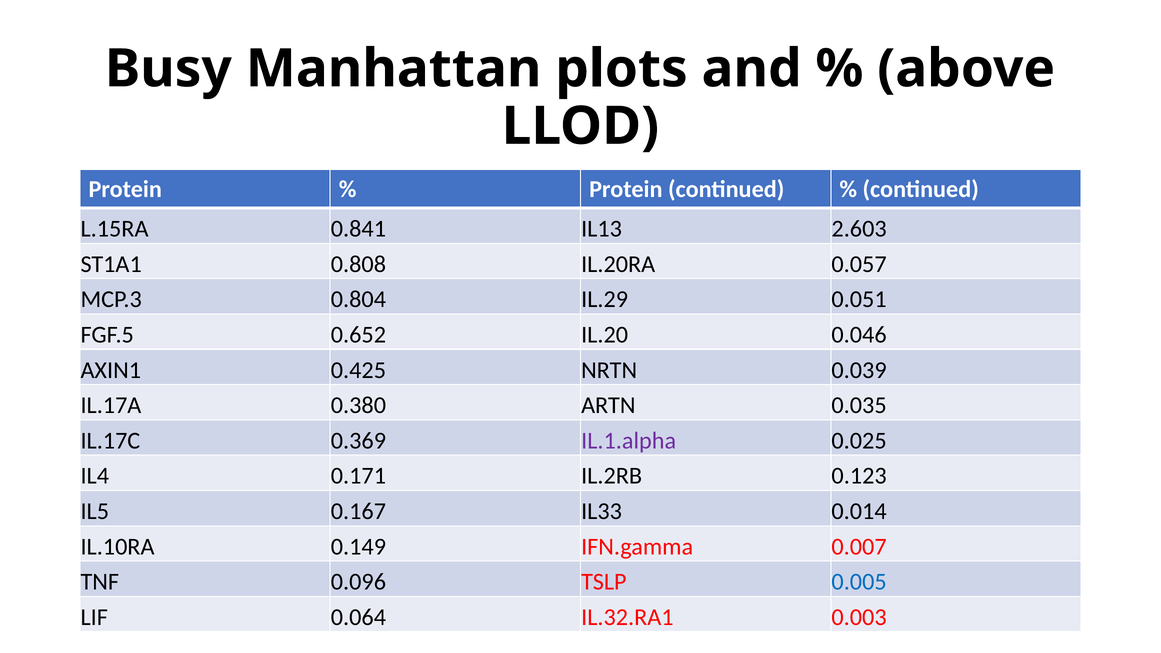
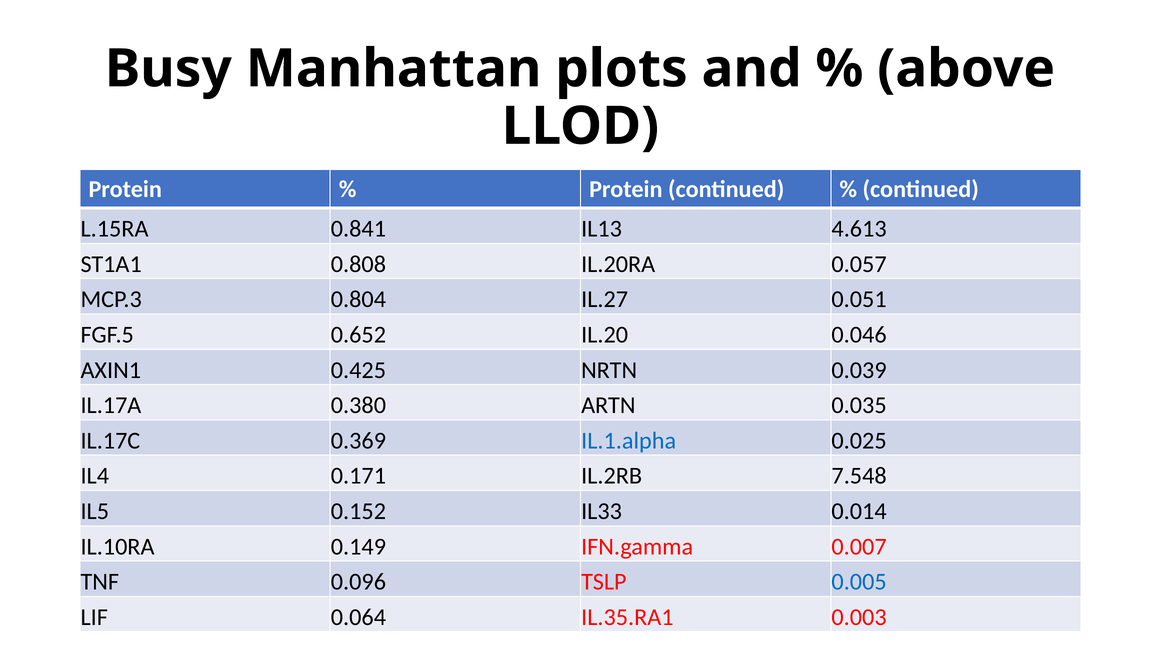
2.603: 2.603 -> 4.613
IL.29: IL.29 -> IL.27
IL.1.alpha colour: purple -> blue
0.123: 0.123 -> 7.548
0.167: 0.167 -> 0.152
IL.32.RA1: IL.32.RA1 -> IL.35.RA1
